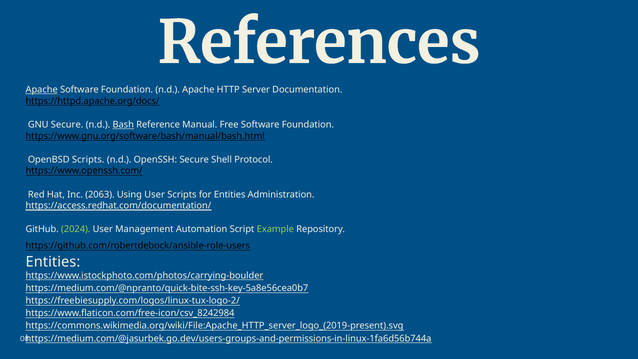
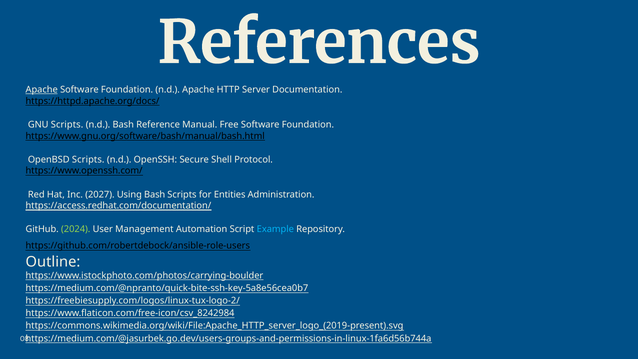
GNU Secure: Secure -> Scripts
Bash at (123, 125) underline: present -> none
2063: 2063 -> 2027
Using User: User -> Bash
Example colour: light green -> light blue
Entities at (53, 262): Entities -> Outline
